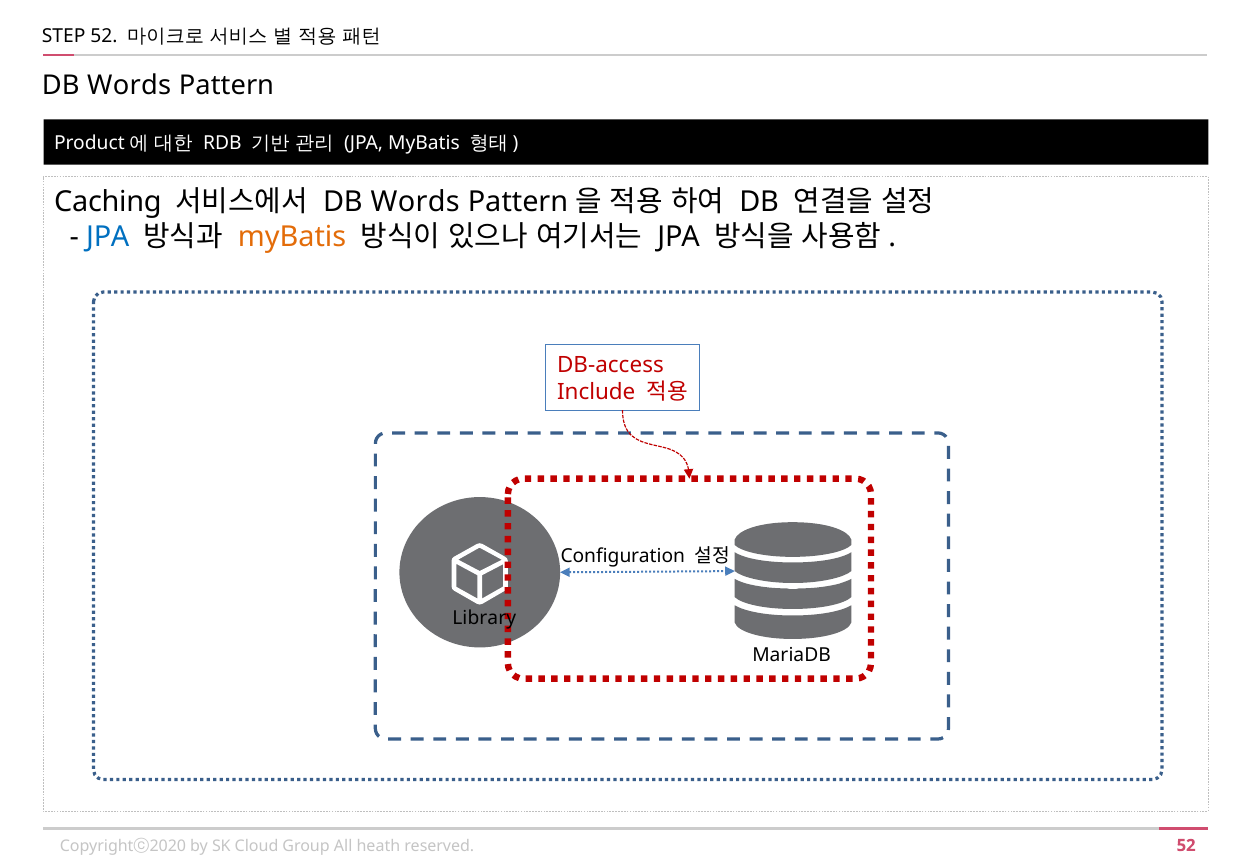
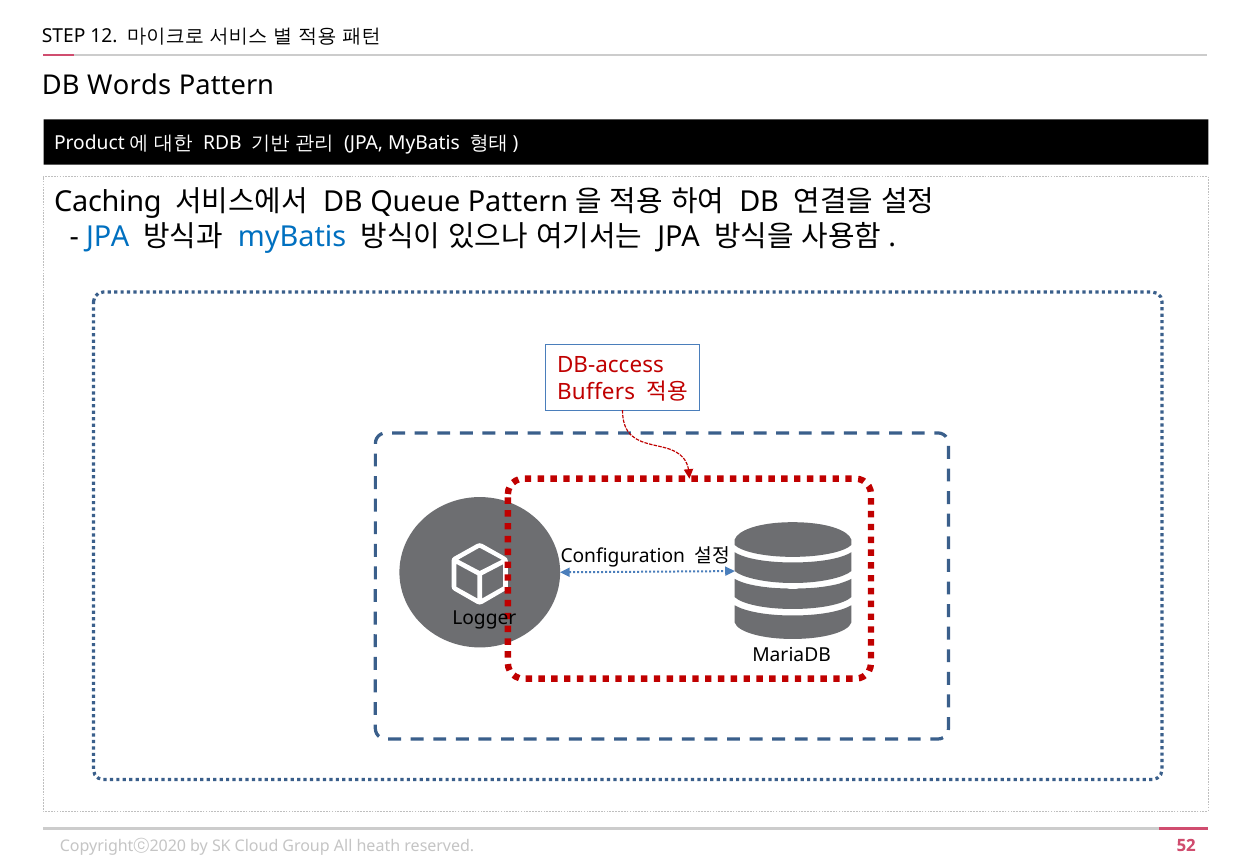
STEP 52: 52 -> 12
Words at (415, 202): Words -> Queue
myBatis at (292, 237) colour: orange -> blue
Include: Include -> Buffers
Library: Library -> Logger
